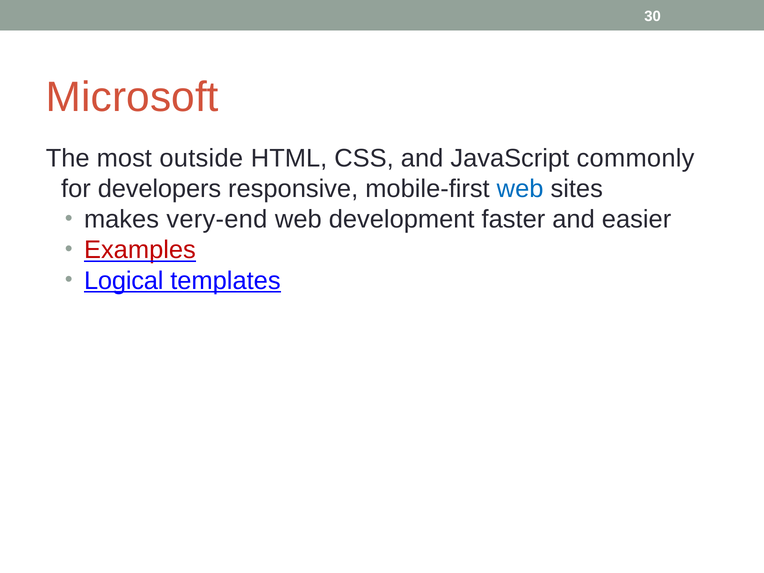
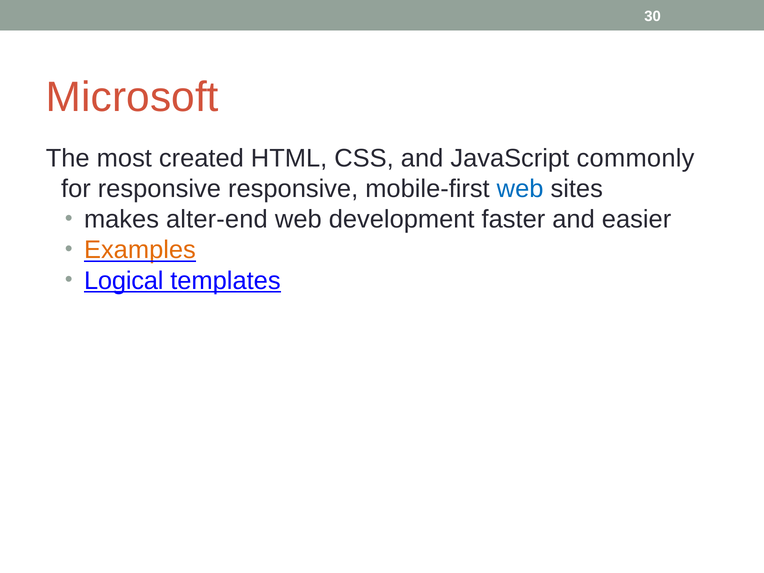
outside: outside -> created
for developers: developers -> responsive
very-end: very-end -> alter-end
Examples colour: red -> orange
